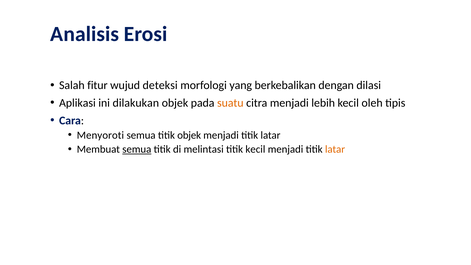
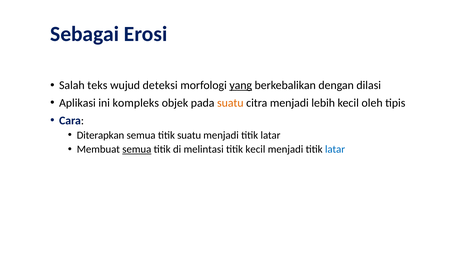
Analisis: Analisis -> Sebagai
fitur: fitur -> teks
yang underline: none -> present
dilakukan: dilakukan -> kompleks
Menyoroti: Menyoroti -> Diterapkan
titik objek: objek -> suatu
latar at (335, 149) colour: orange -> blue
